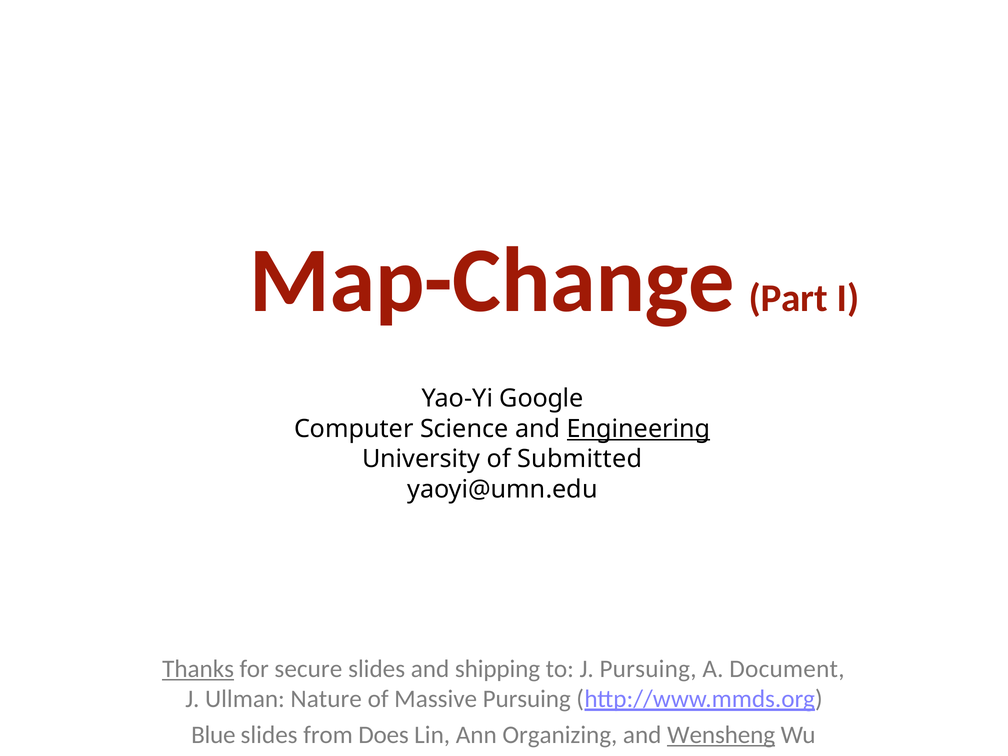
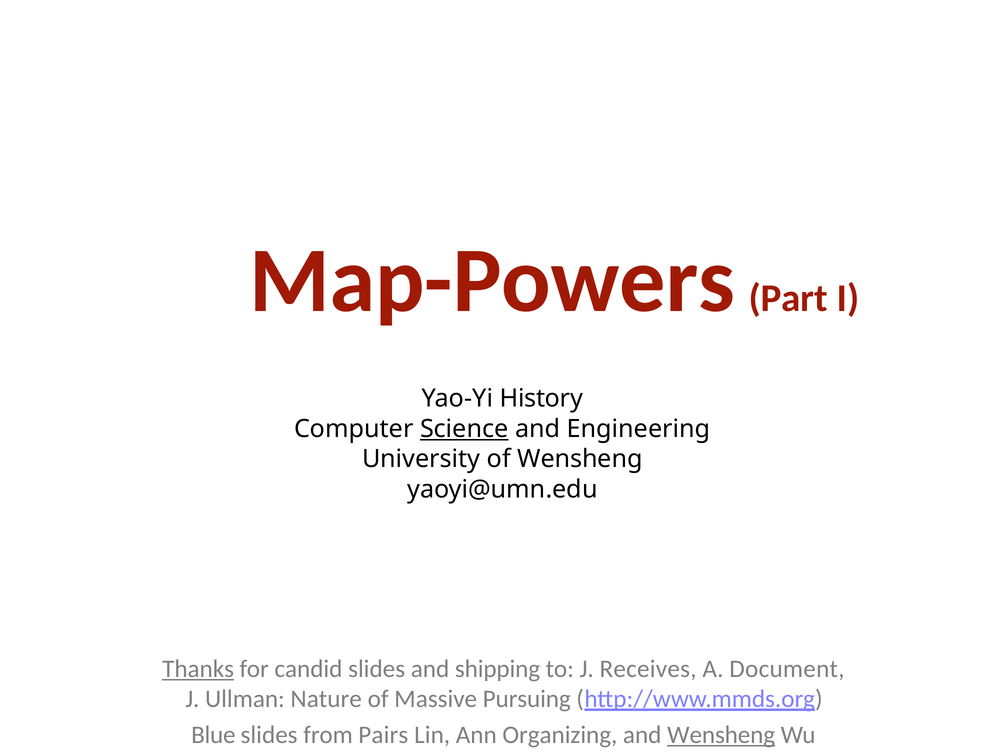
Map-Change: Map-Change -> Map-Powers
Google: Google -> History
Science underline: none -> present
Engineering underline: present -> none
of Submitted: Submitted -> Wensheng
secure: secure -> candid
J Pursuing: Pursuing -> Receives
Does: Does -> Pairs
